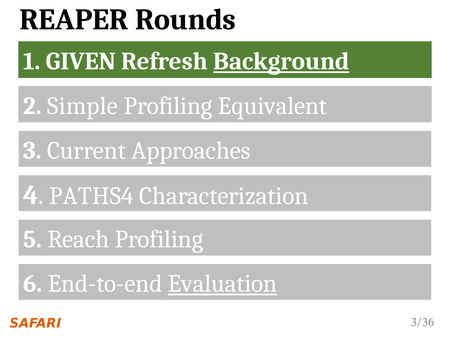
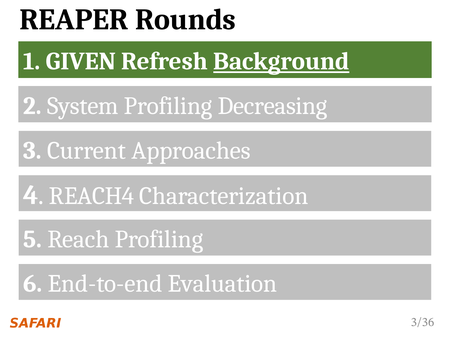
Simple: Simple -> System
Equivalent: Equivalent -> Decreasing
PATHS4: PATHS4 -> REACH4
Evaluation underline: present -> none
